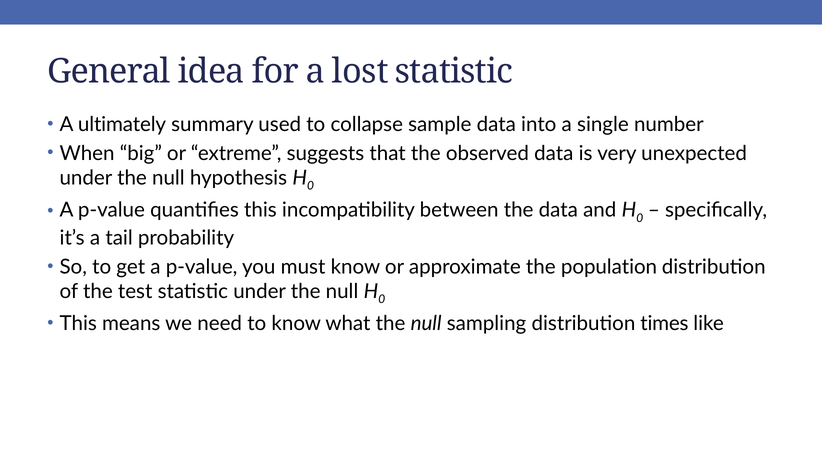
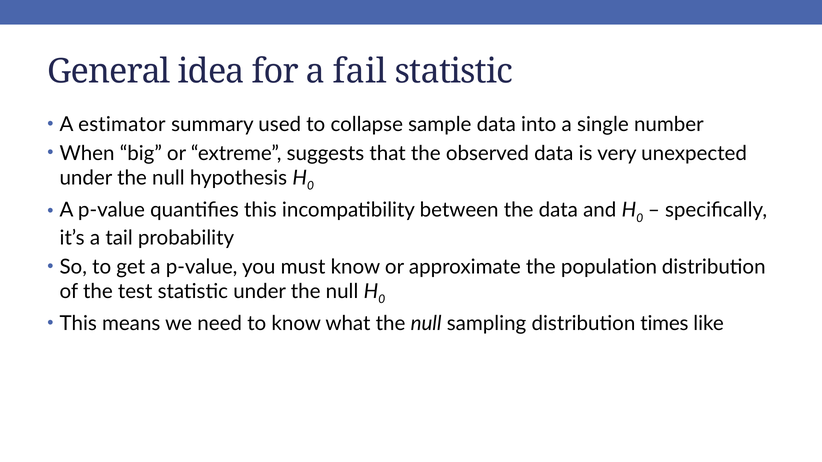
lost: lost -> fail
ultimately: ultimately -> estimator
